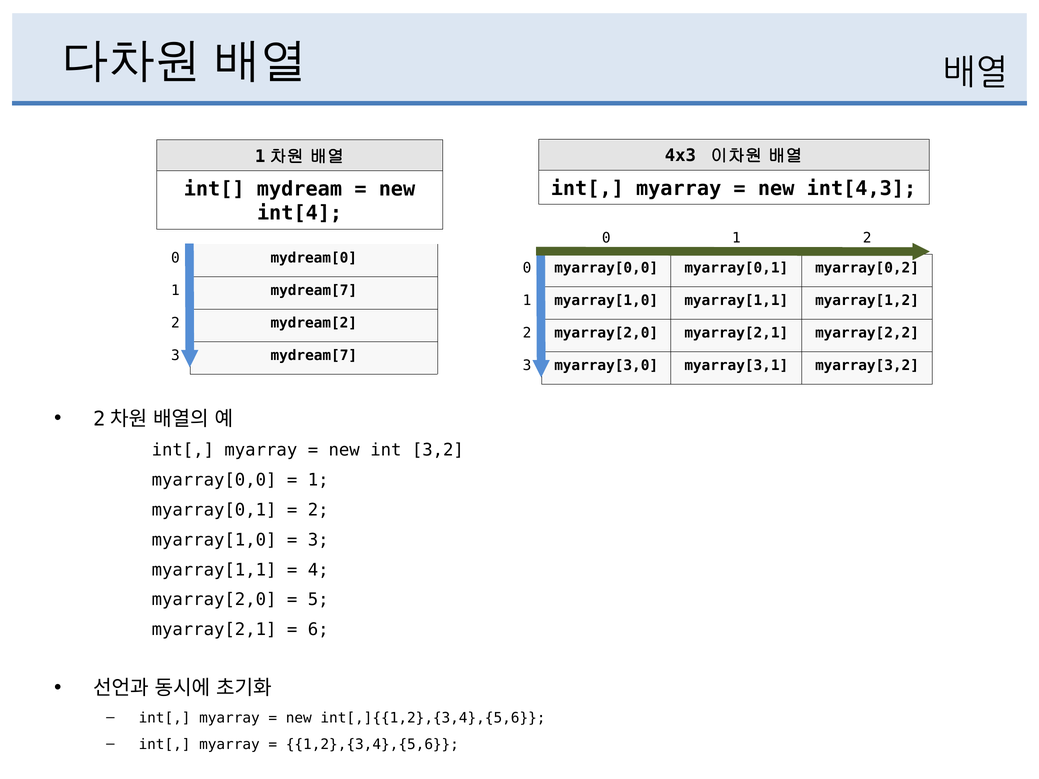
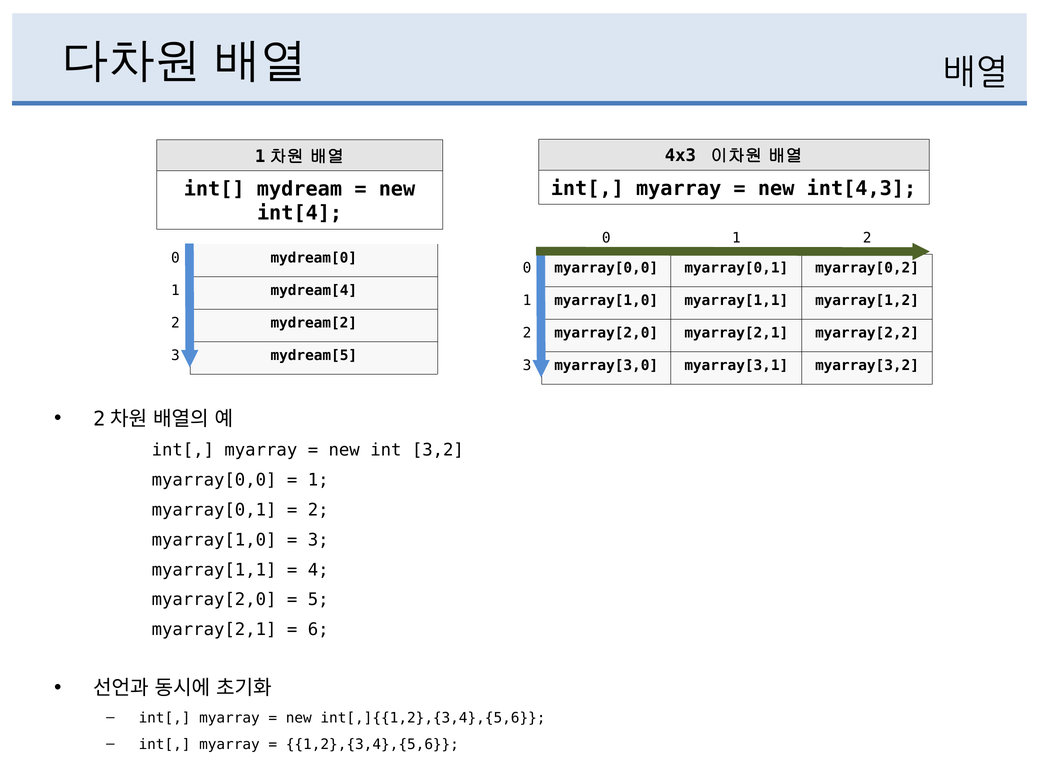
1 mydream[7: mydream[7 -> mydream[4
3 mydream[7: mydream[7 -> mydream[5
